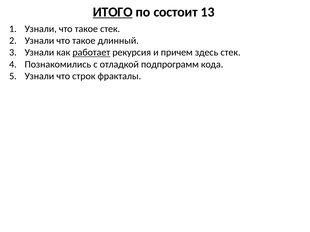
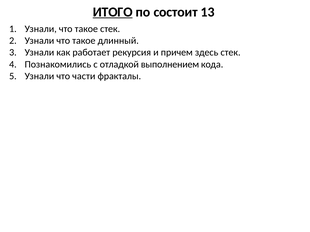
работает underline: present -> none
подпрограмм: подпрограмм -> выполнением
строк: строк -> части
